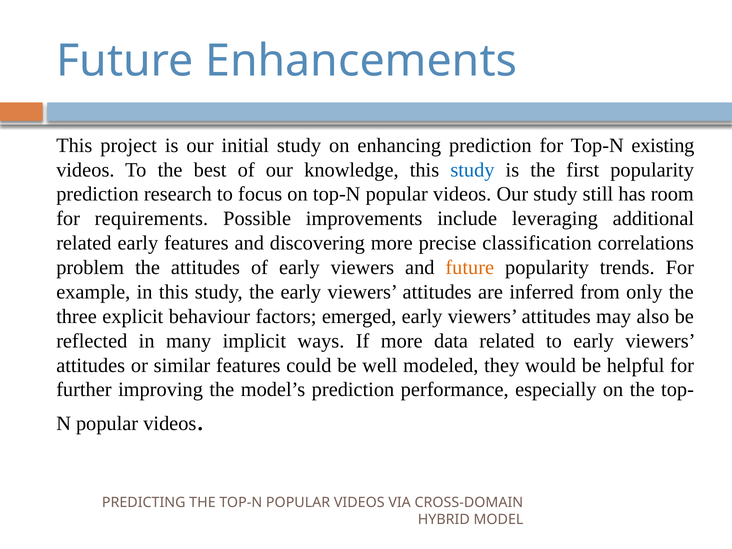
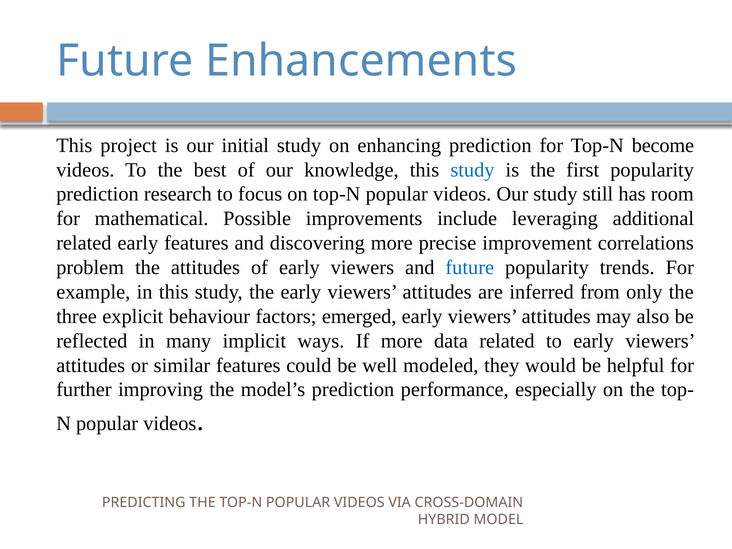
existing: existing -> become
requirements: requirements -> mathematical
classification: classification -> improvement
future at (470, 268) colour: orange -> blue
